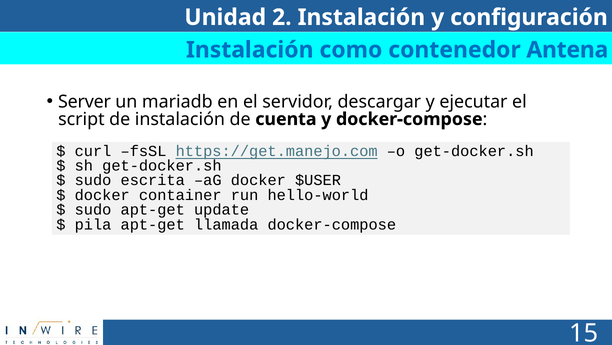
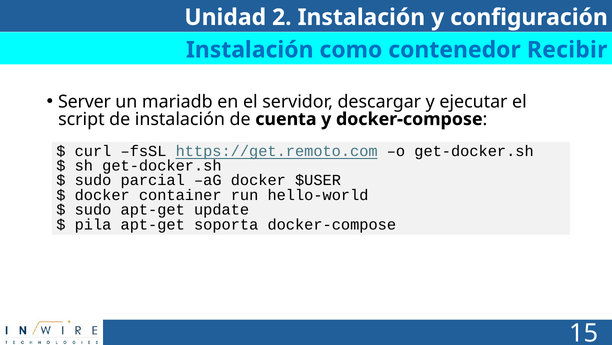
Antena: Antena -> Recibir
https://get.manejo.com: https://get.manejo.com -> https://get.remoto.com
escrita: escrita -> parcial
llamada: llamada -> soporta
